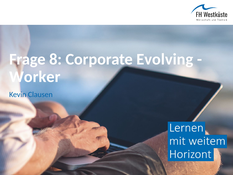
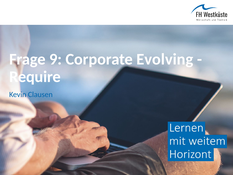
8: 8 -> 9
Worker: Worker -> Require
